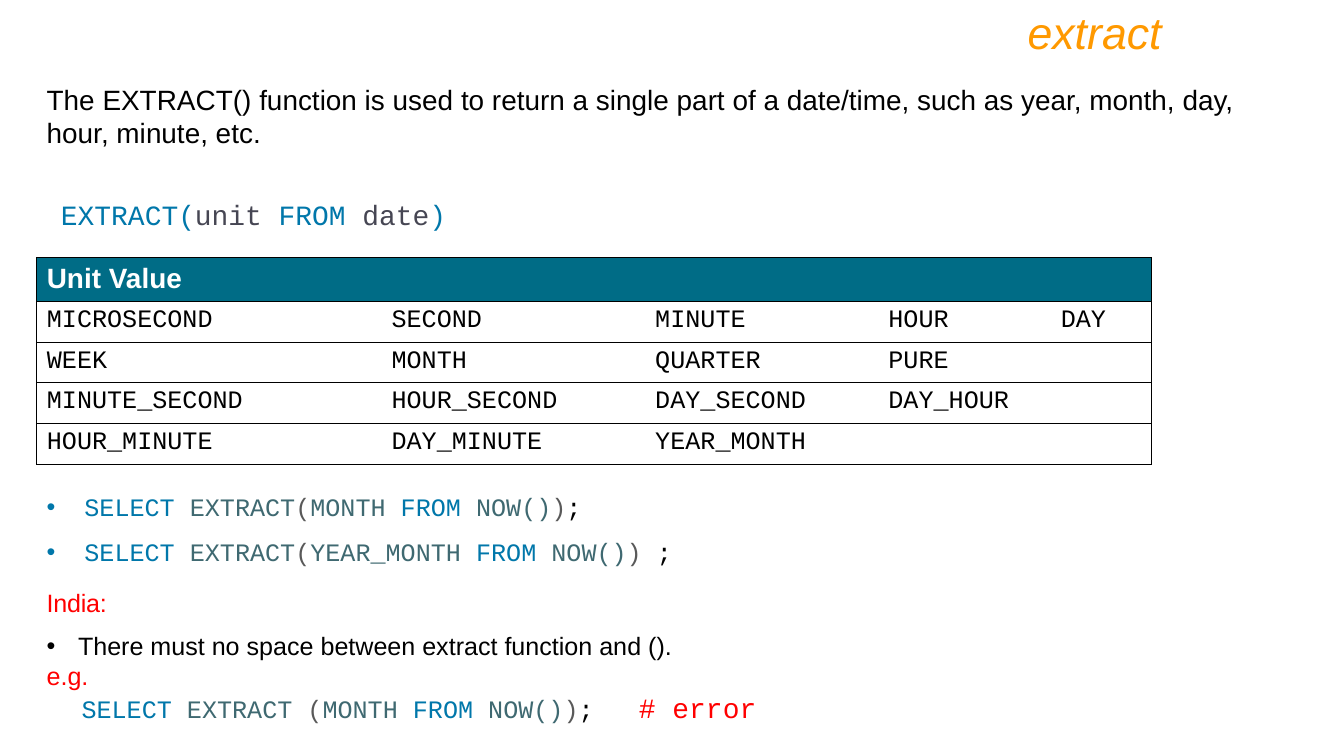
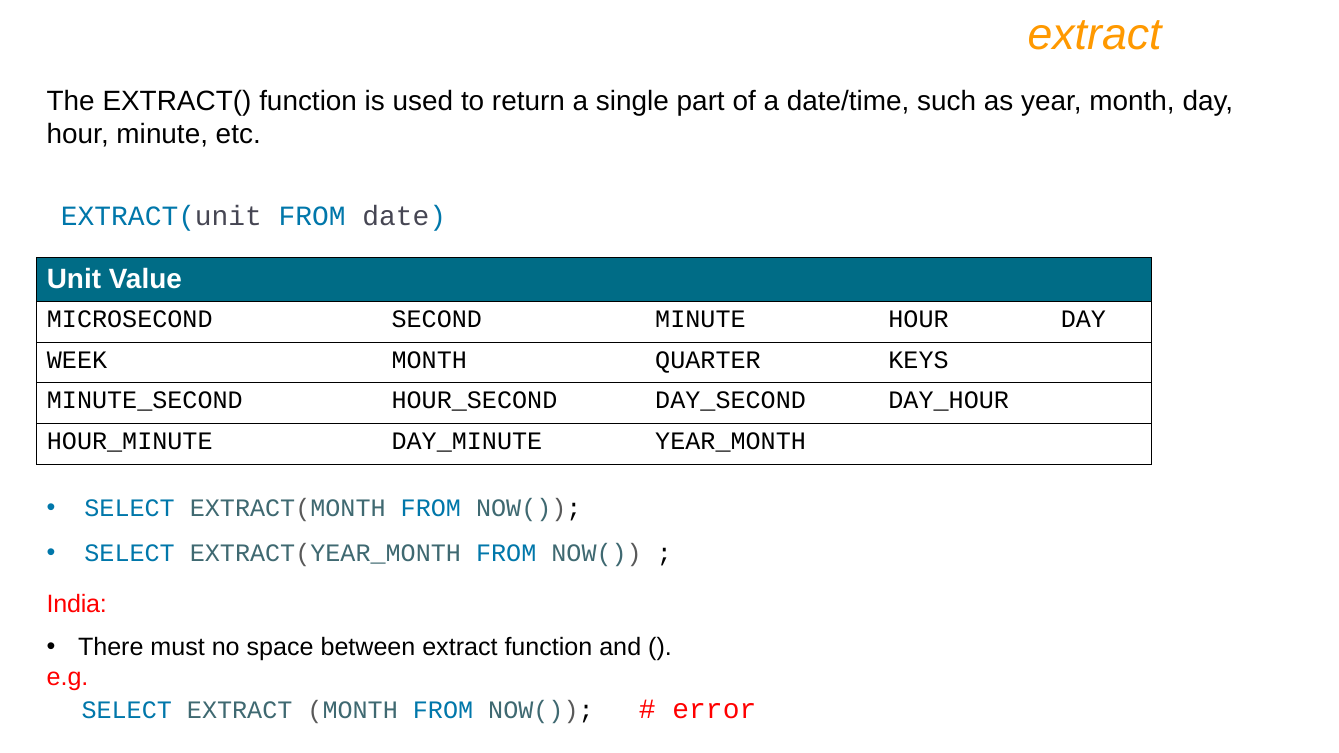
PURE: PURE -> KEYS
